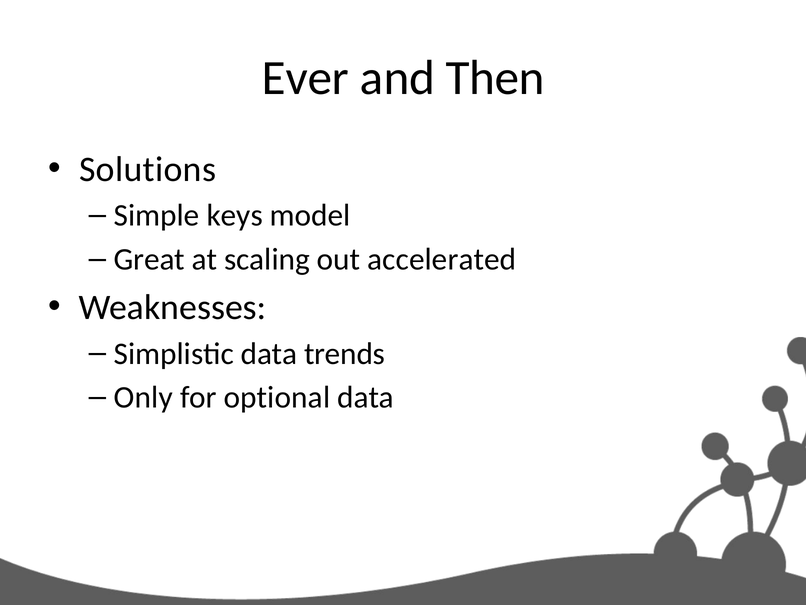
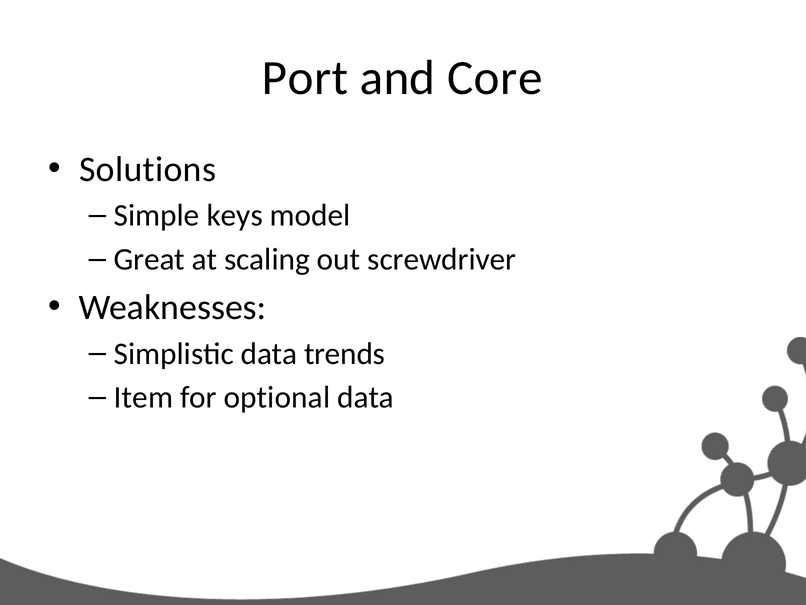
Ever: Ever -> Port
Then: Then -> Core
accelerated: accelerated -> screwdriver
Only: Only -> Item
